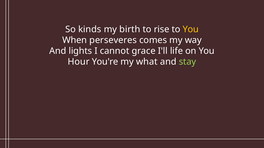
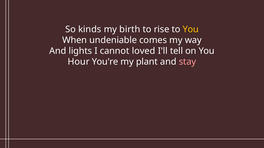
perseveres: perseveres -> undeniable
grace: grace -> loved
life: life -> tell
what: what -> plant
stay colour: light green -> pink
